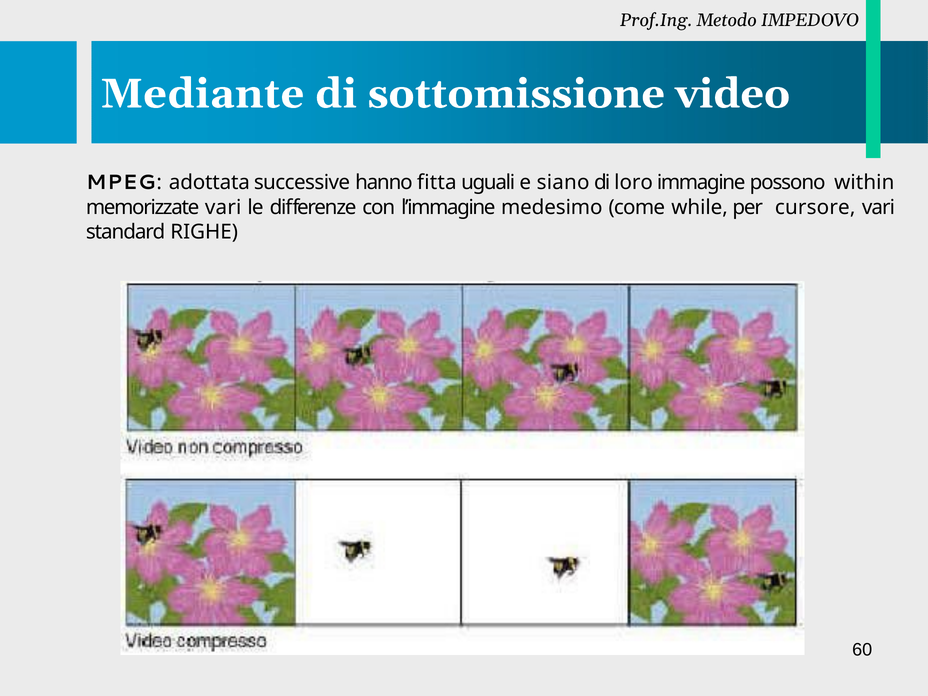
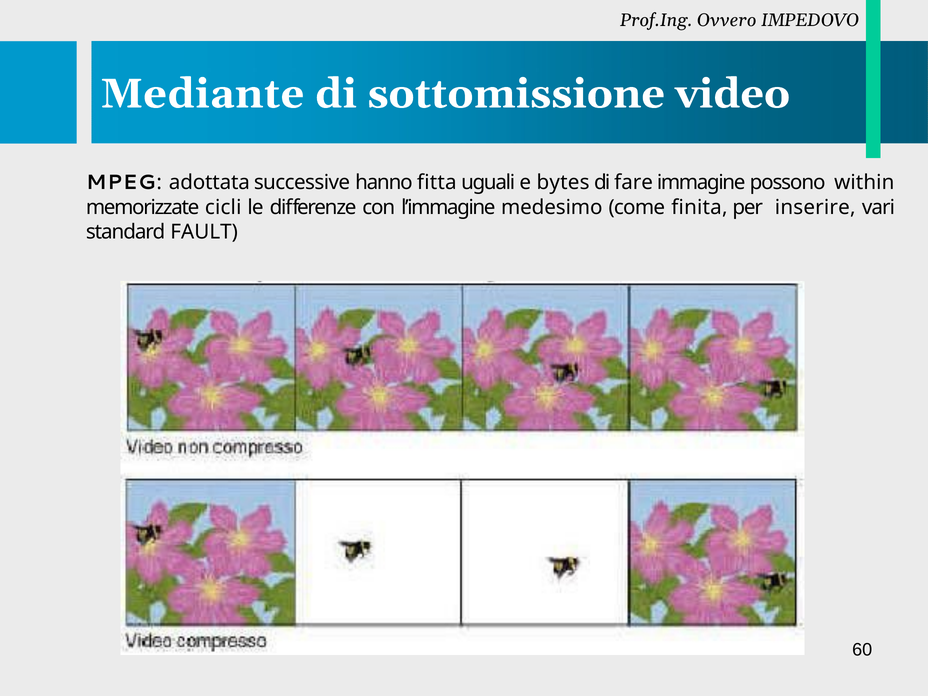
Metodo: Metodo -> Ovvero
siano: siano -> bytes
loro: loro -> fare
memorizzate vari: vari -> cicli
while: while -> finita
cursore: cursore -> inserire
RIGHE: RIGHE -> FAULT
